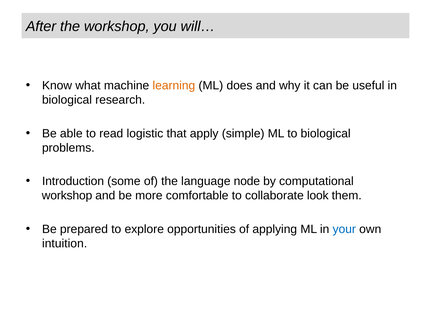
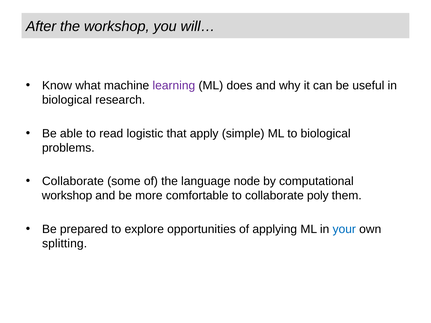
learning colour: orange -> purple
Introduction at (73, 181): Introduction -> Collaborate
look: look -> poly
intuition: intuition -> splitting
